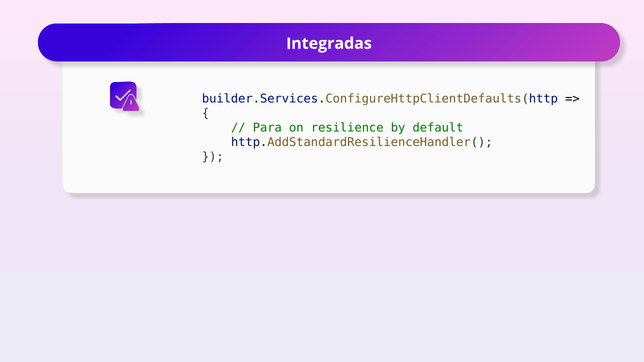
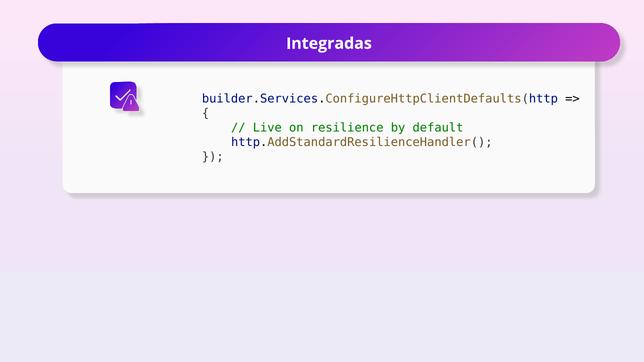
Para: Para -> Live
